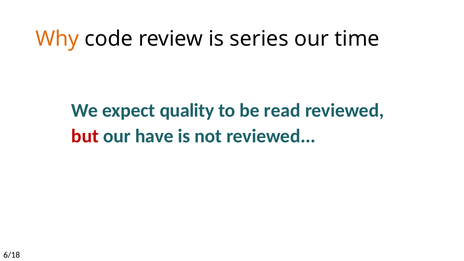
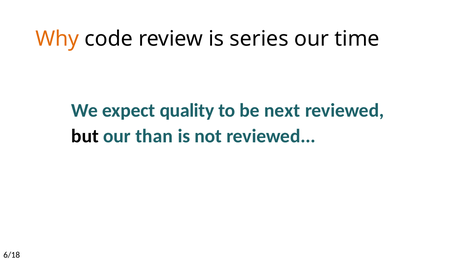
read: read -> next
but colour: red -> black
have: have -> than
